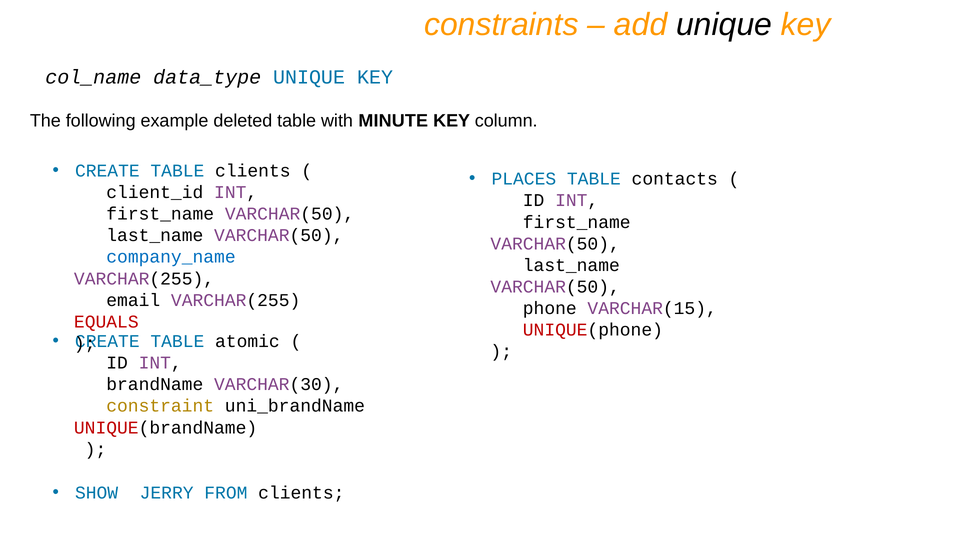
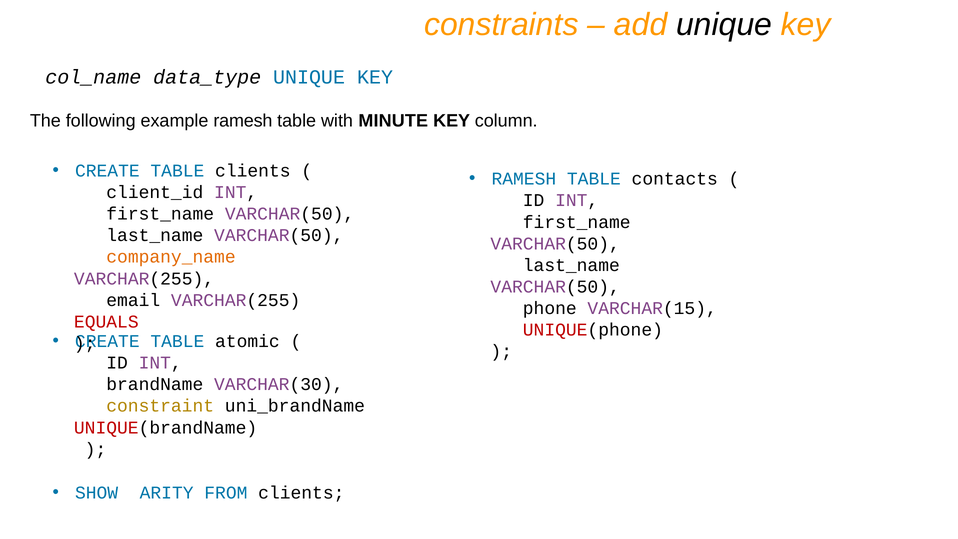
example deleted: deleted -> ramesh
PLACES at (524, 179): PLACES -> RAMESH
company_name colour: blue -> orange
JERRY: JERRY -> ARITY
